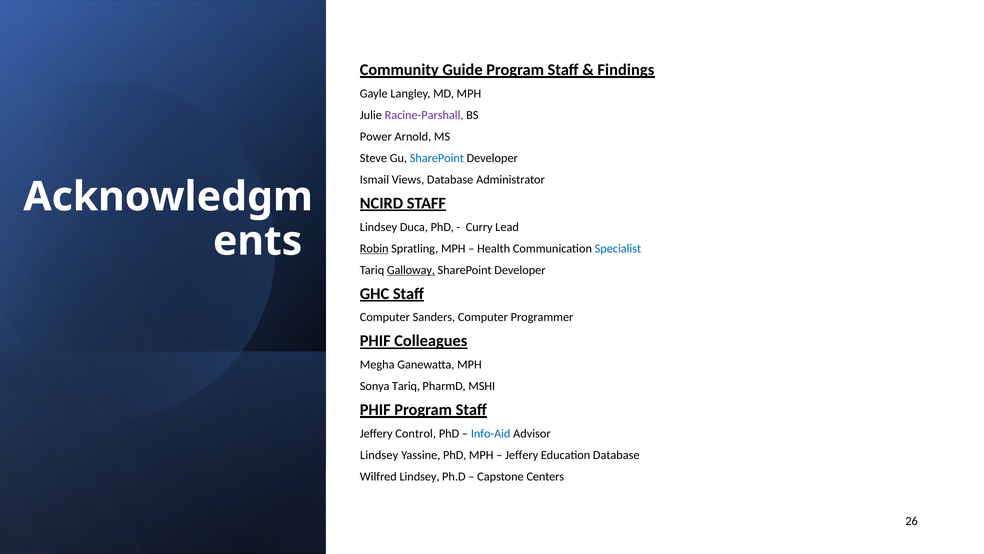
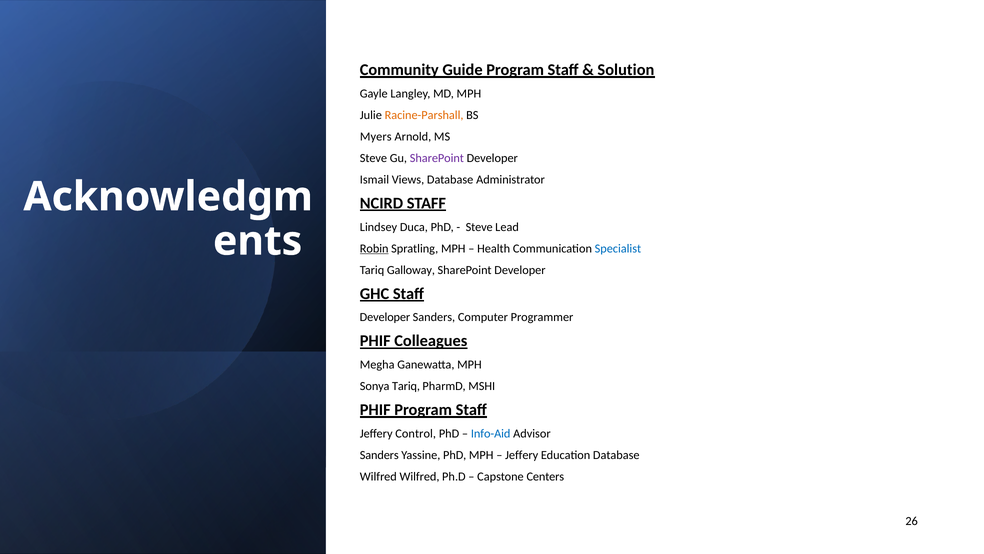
Findings: Findings -> Solution
Racine-Parshall colour: purple -> orange
Power: Power -> Myers
SharePoint at (437, 158) colour: blue -> purple
Curry at (479, 227): Curry -> Steve
Galloway underline: present -> none
Computer at (385, 317): Computer -> Developer
Lindsey at (379, 455): Lindsey -> Sanders
Wilfred Lindsey: Lindsey -> Wilfred
